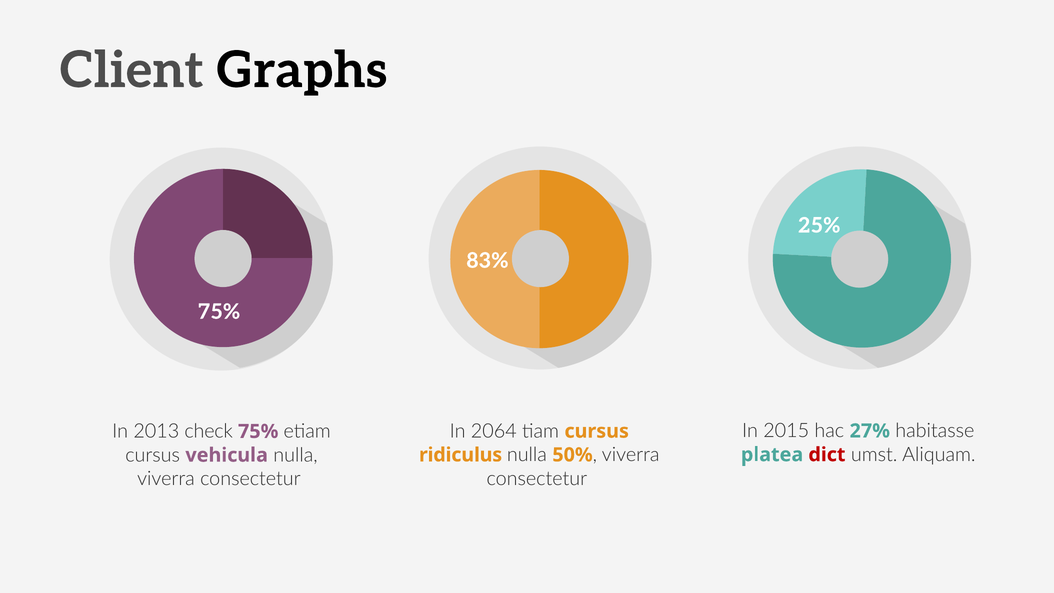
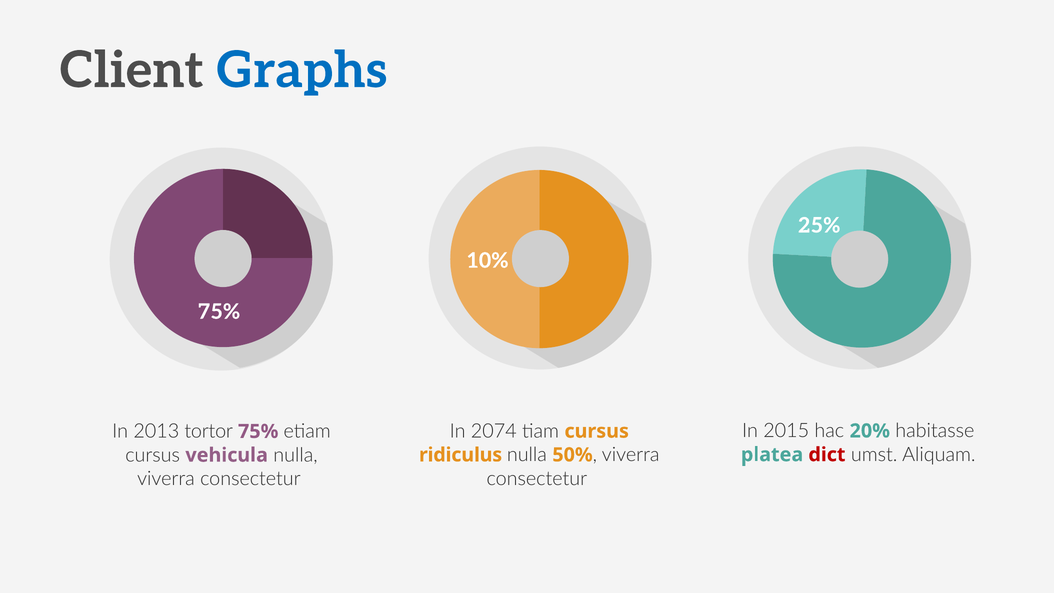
Graphs colour: black -> blue
83%: 83% -> 10%
27%: 27% -> 20%
2064: 2064 -> 2074
check: check -> tortor
